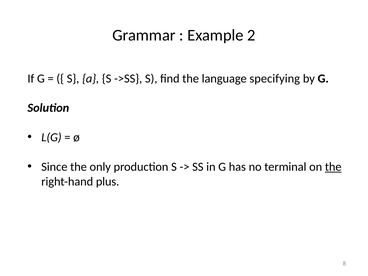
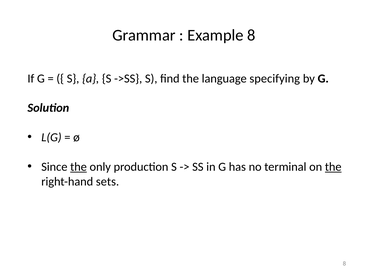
Example 2: 2 -> 8
the at (79, 167) underline: none -> present
plus: plus -> sets
